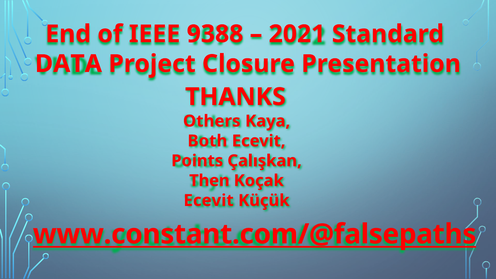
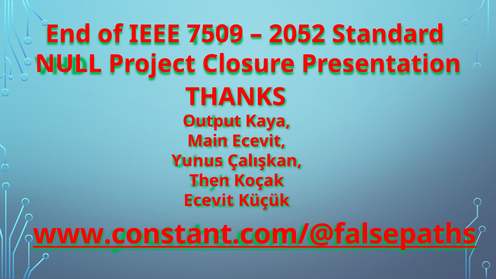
9388: 9388 -> 7509
2021: 2021 -> 2052
DATA: DATA -> NULL
Others: Others -> Output
Both: Both -> Main
Points: Points -> Yunus
